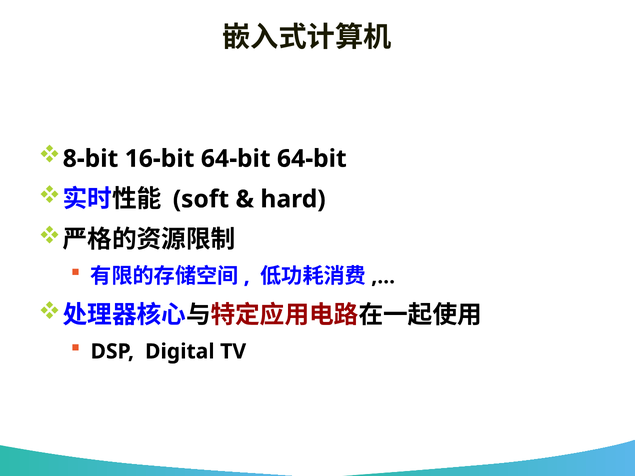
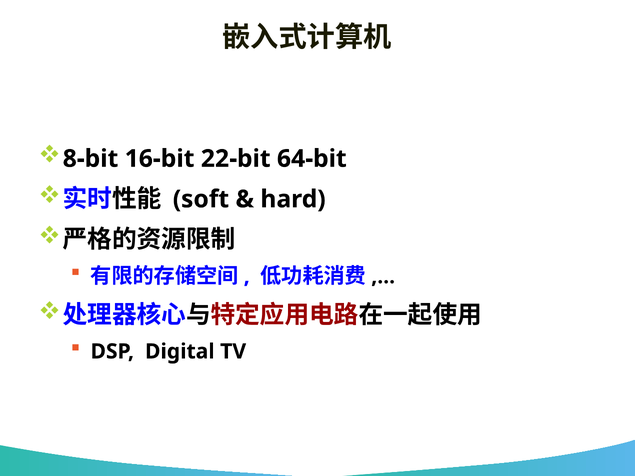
16-bit 64-bit: 64-bit -> 22-bit
